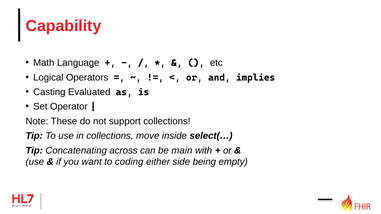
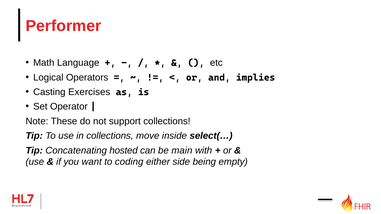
Capability: Capability -> Performer
Evaluated: Evaluated -> Exercises
across: across -> hosted
